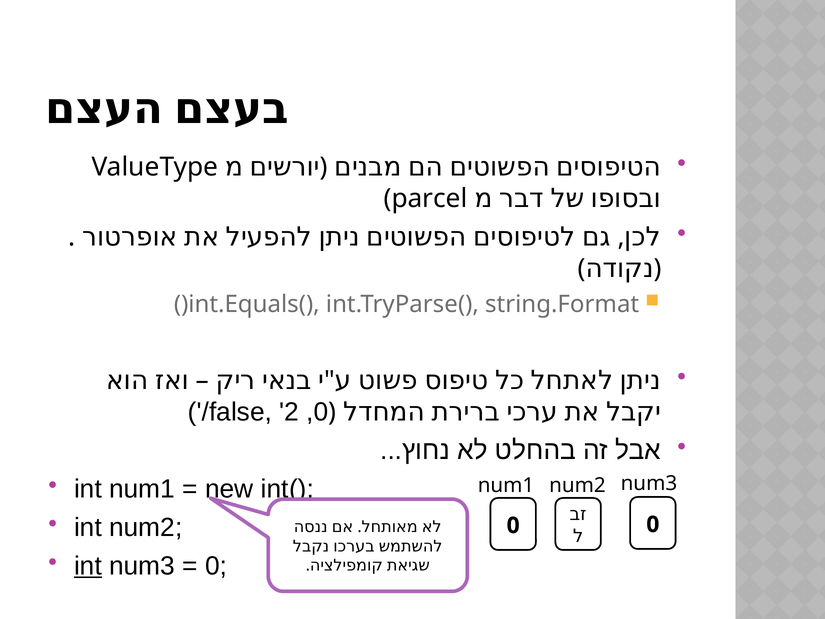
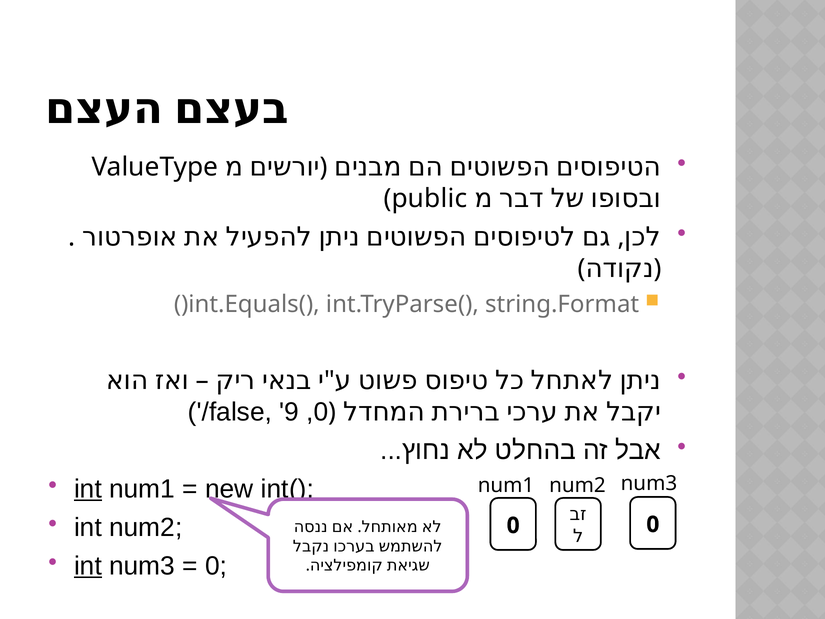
parcel: parcel -> public
2: 2 -> 9
int at (88, 489) underline: none -> present
